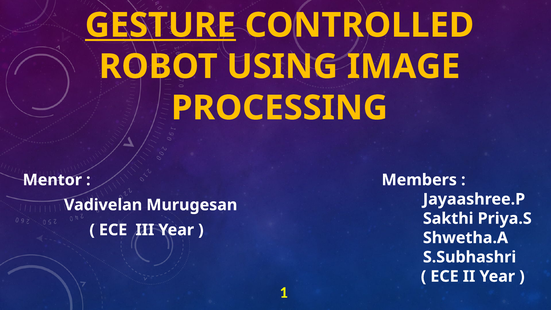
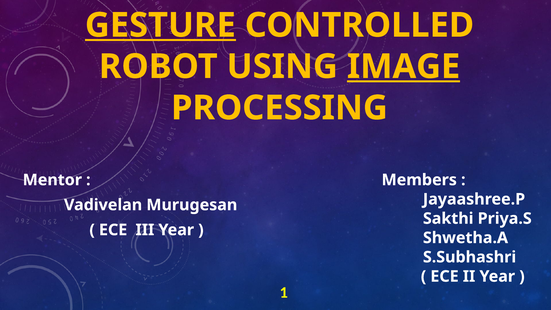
IMAGE underline: none -> present
